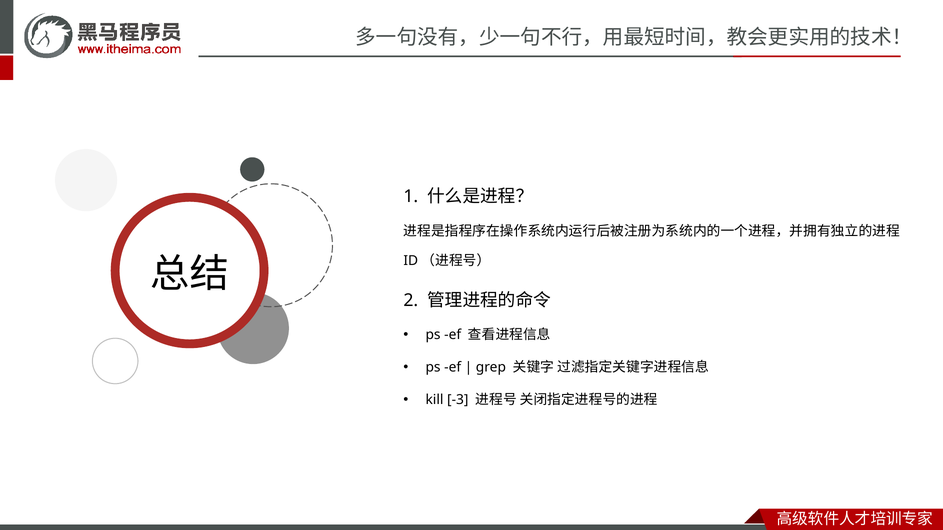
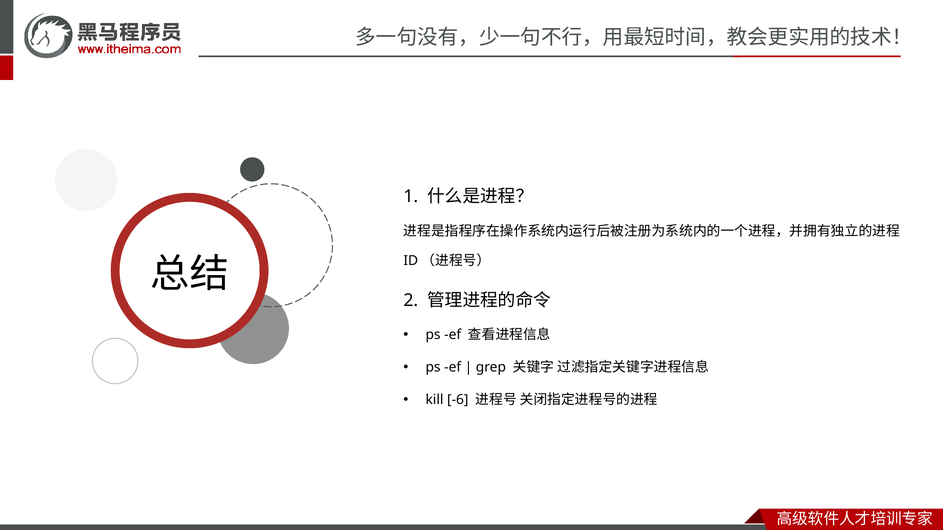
-3: -3 -> -6
